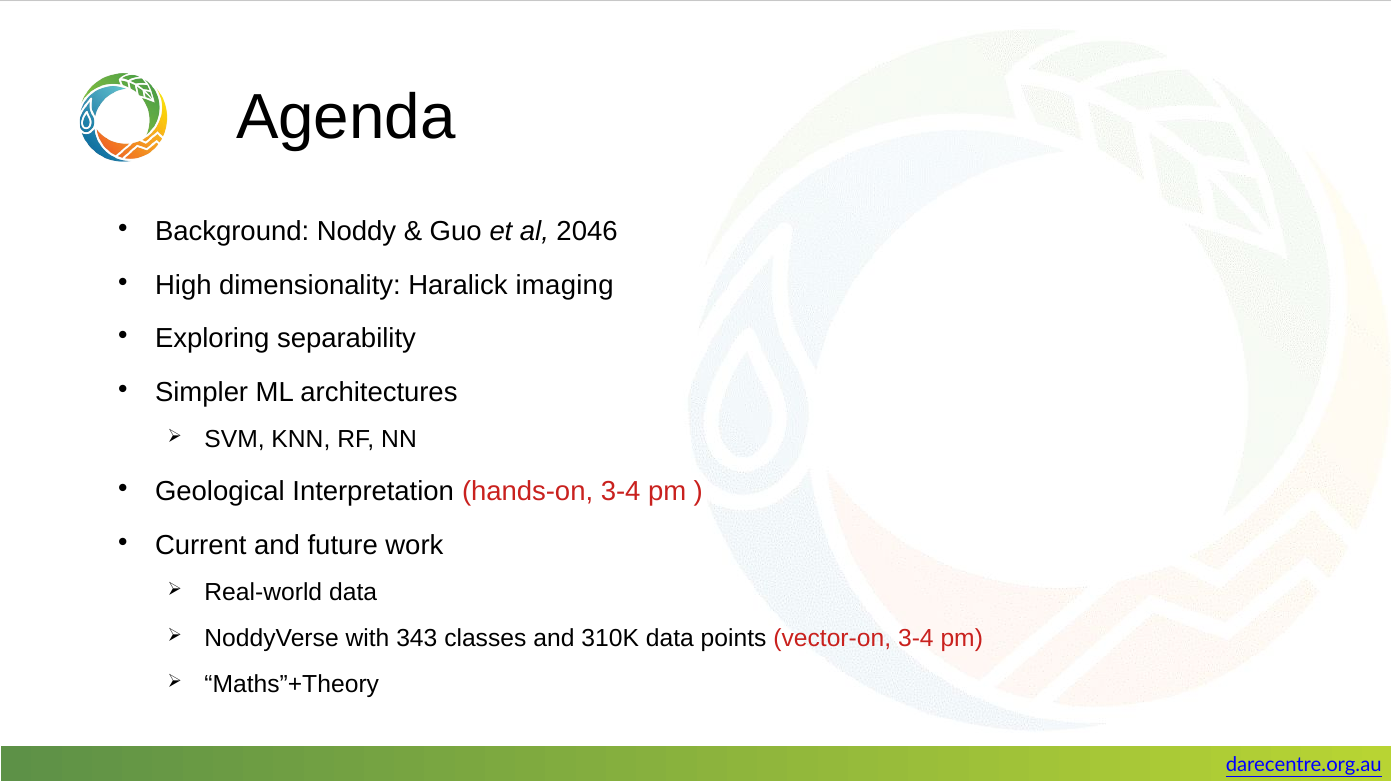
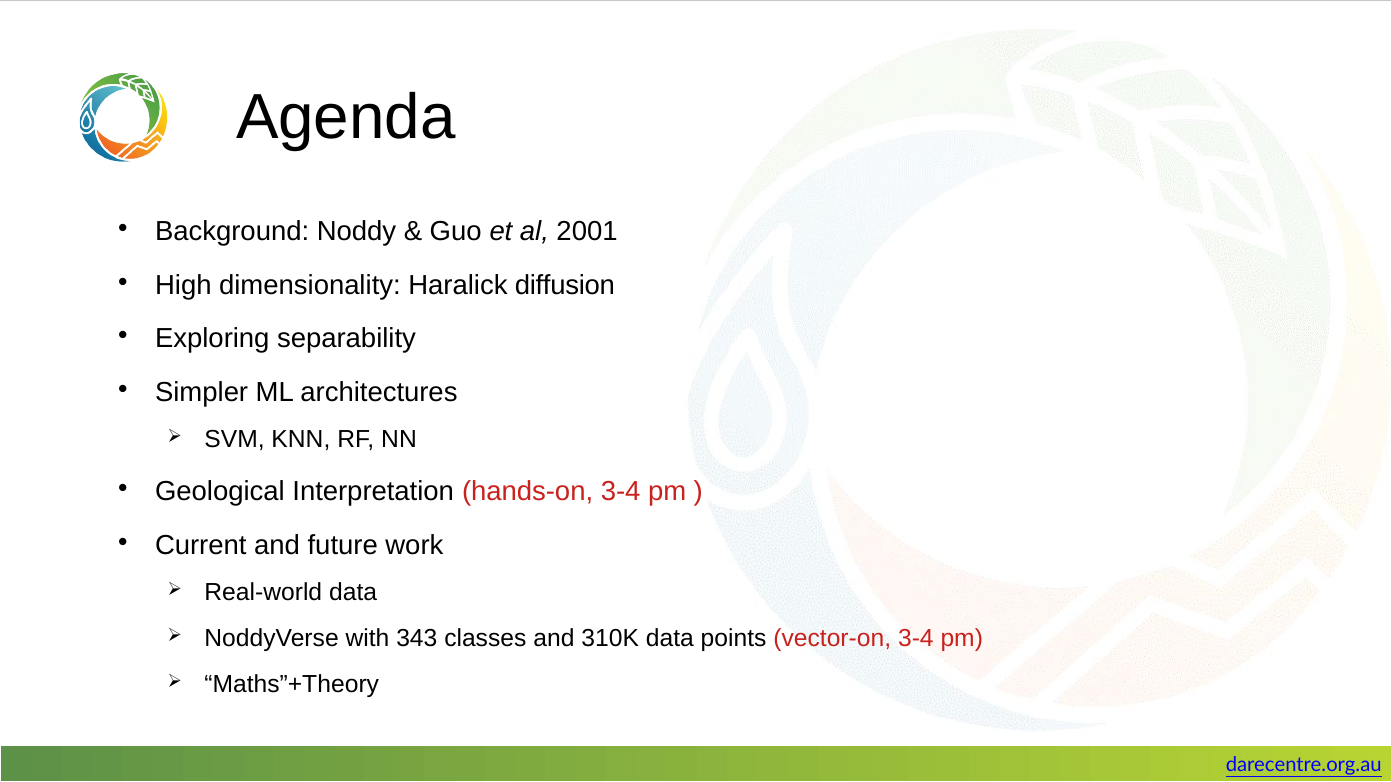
2046: 2046 -> 2001
imaging: imaging -> diffusion
